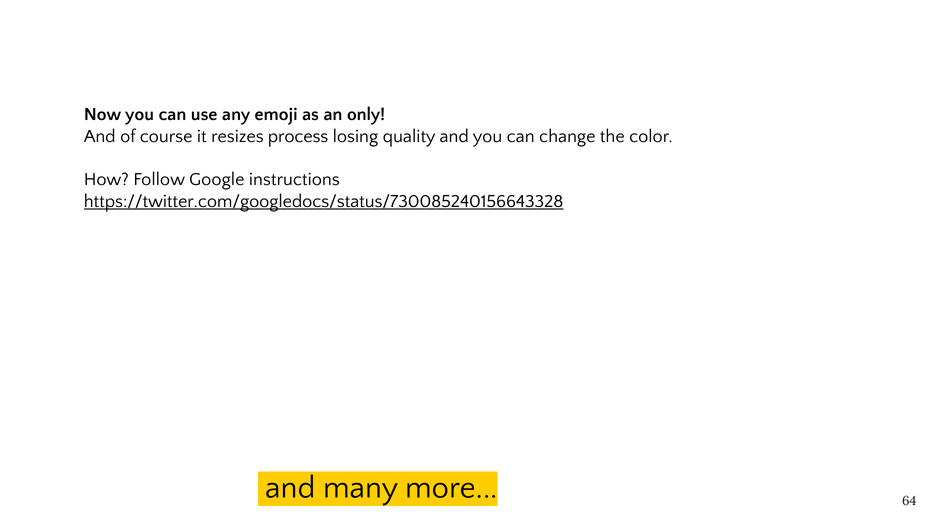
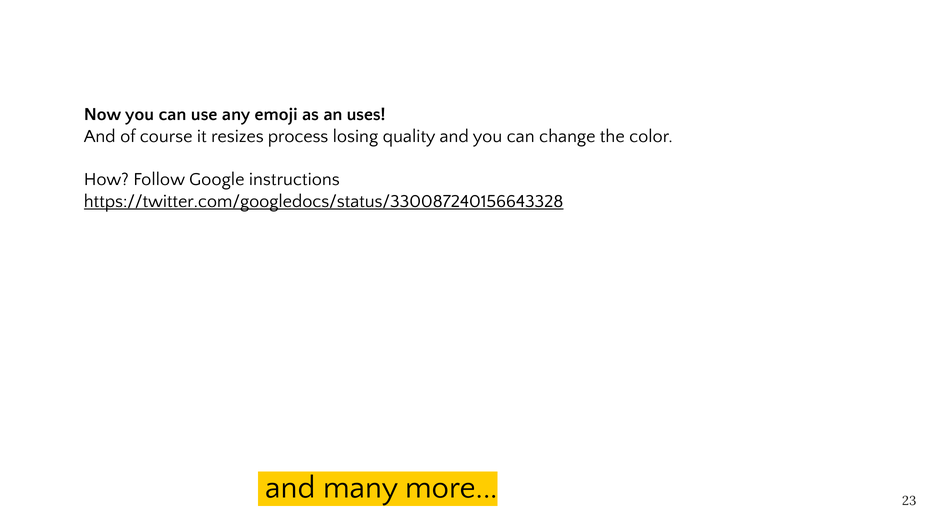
only: only -> uses
https://twitter.com/googledocs/status/730085240156643328: https://twitter.com/googledocs/status/730085240156643328 -> https://twitter.com/googledocs/status/330087240156643328
64: 64 -> 23
